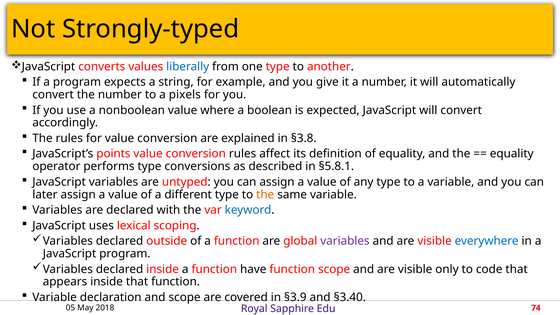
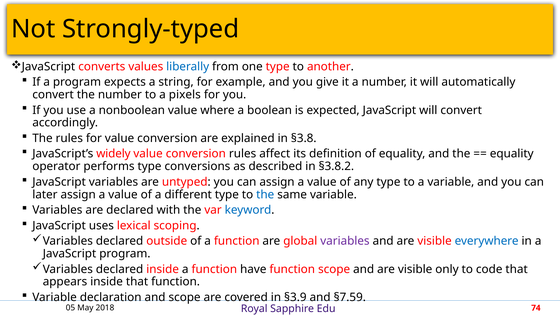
points: points -> widely
§5.8.1: §5.8.1 -> §3.8.2
the at (265, 195) colour: orange -> blue
§3.40: §3.40 -> §7.59
